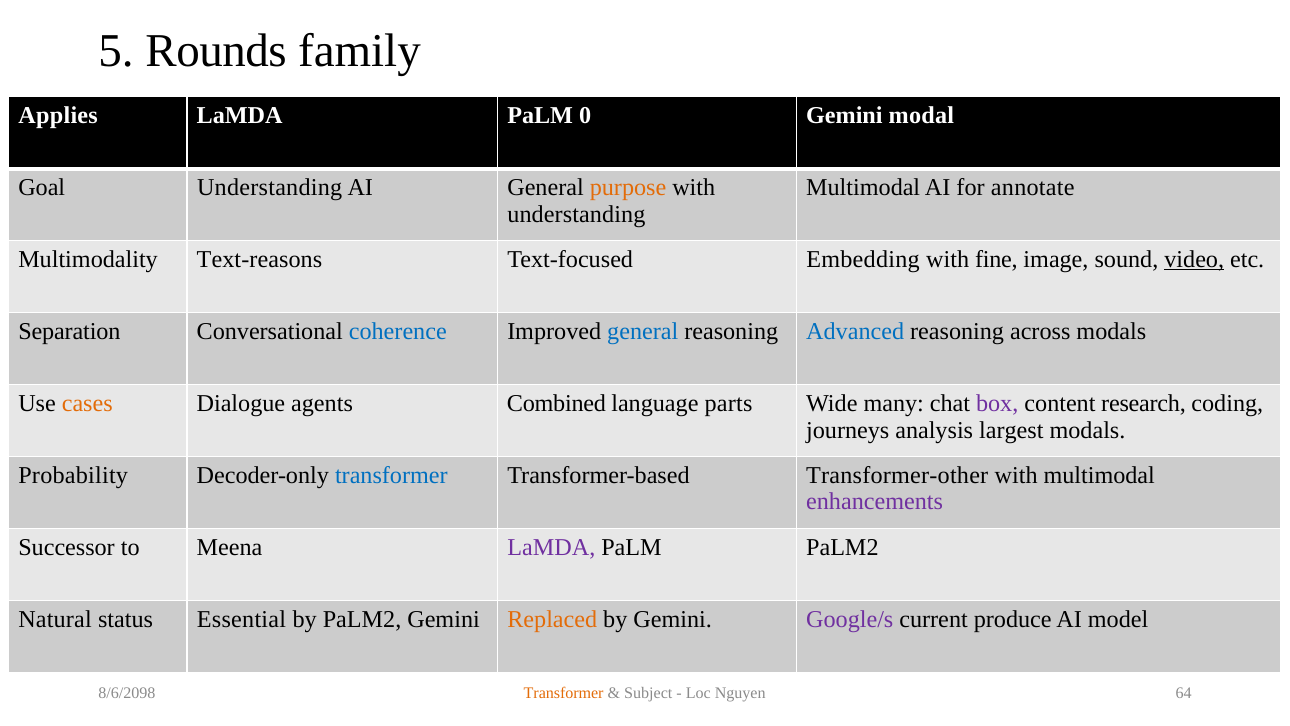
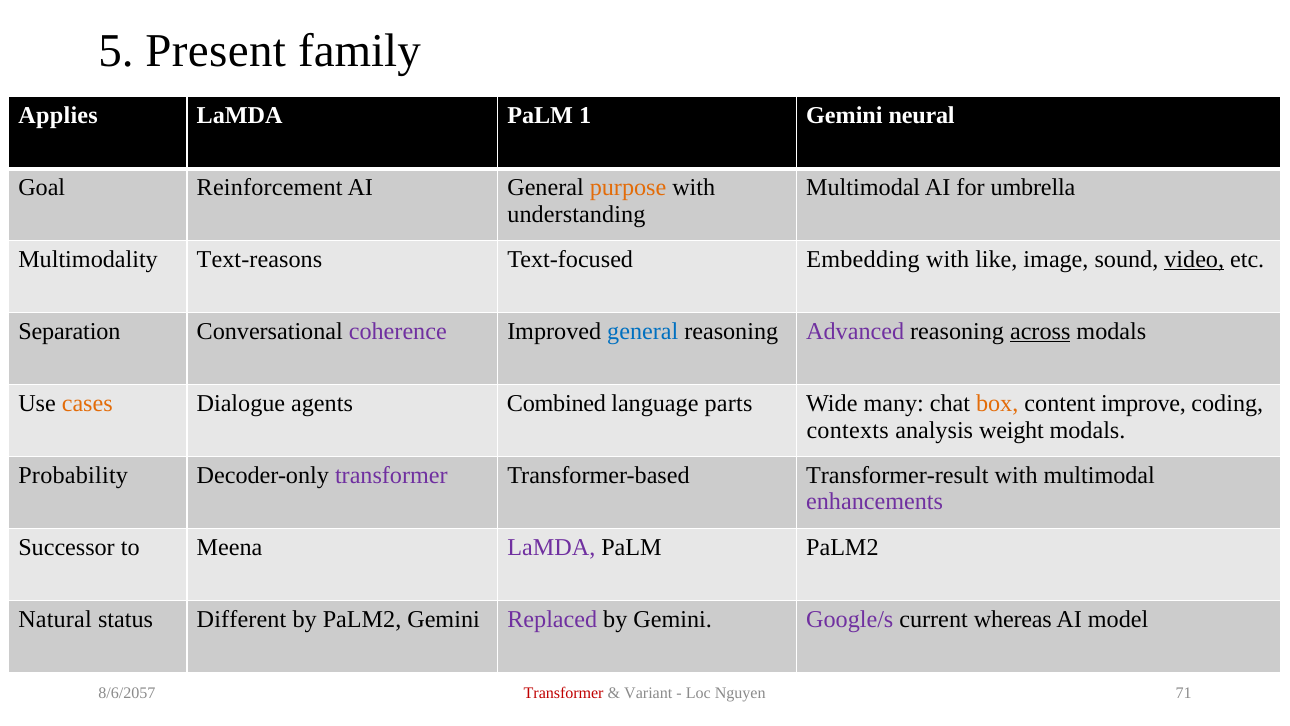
Rounds: Rounds -> Present
0: 0 -> 1
modal: modal -> neural
Goal Understanding: Understanding -> Reinforcement
annotate: annotate -> umbrella
fine: fine -> like
coherence colour: blue -> purple
Advanced colour: blue -> purple
across underline: none -> present
box colour: purple -> orange
research: research -> improve
journeys: journeys -> contexts
largest: largest -> weight
transformer at (391, 475) colour: blue -> purple
Transformer-other: Transformer-other -> Transformer-result
Essential: Essential -> Different
Replaced colour: orange -> purple
produce: produce -> whereas
8/6/2098: 8/6/2098 -> 8/6/2057
Transformer at (564, 693) colour: orange -> red
Subject: Subject -> Variant
64: 64 -> 71
